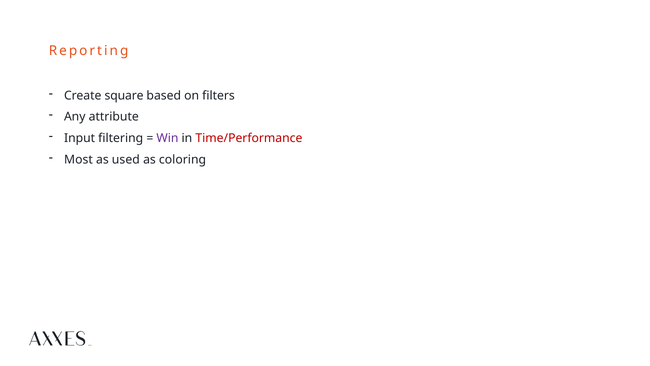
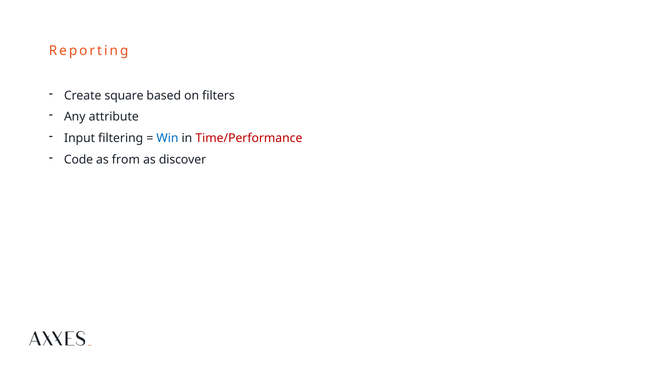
Win colour: purple -> blue
Most: Most -> Code
used: used -> from
coloring: coloring -> discover
